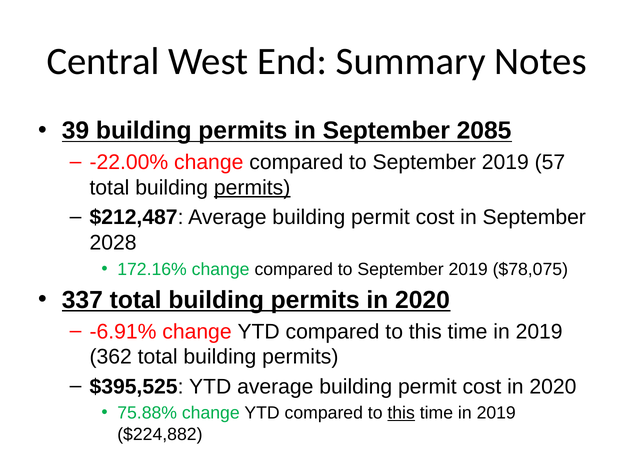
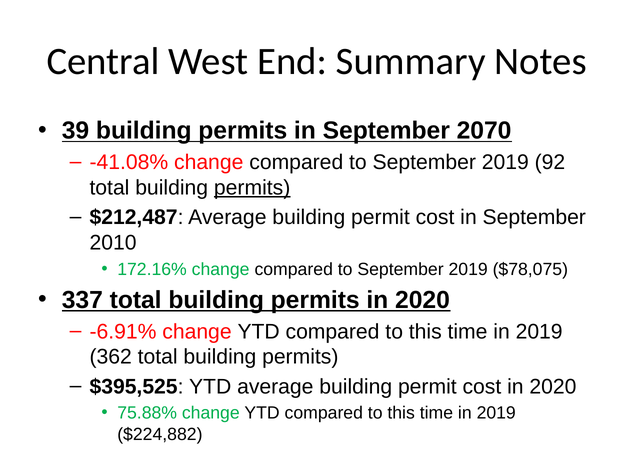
2085: 2085 -> 2070
-22.00%: -22.00% -> -41.08%
57: 57 -> 92
2028: 2028 -> 2010
this at (401, 413) underline: present -> none
